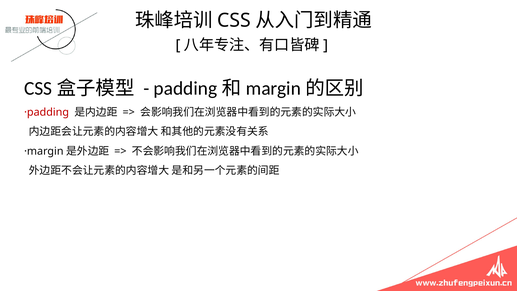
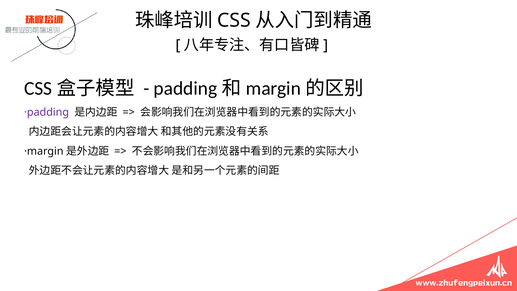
·padding colour: red -> purple
